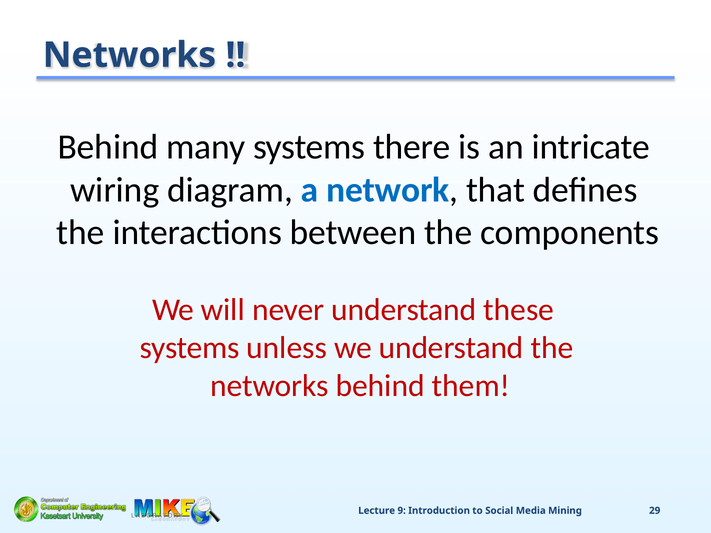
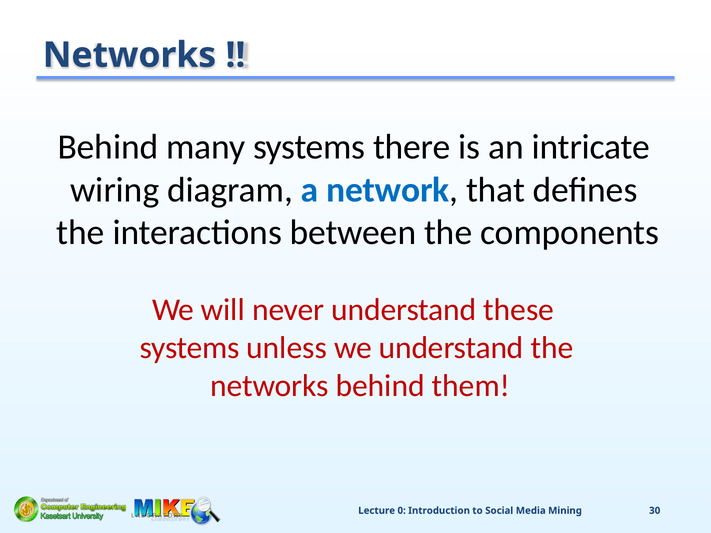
9: 9 -> 0
29: 29 -> 30
